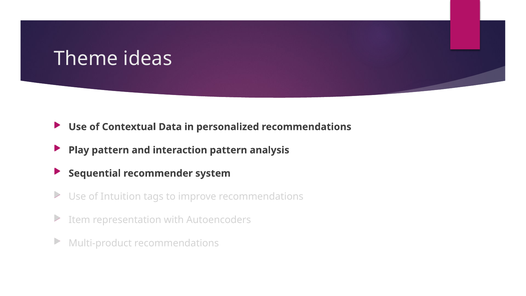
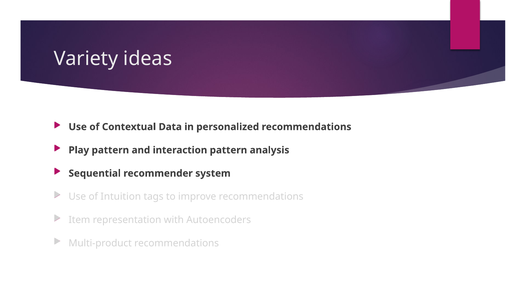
Theme: Theme -> Variety
